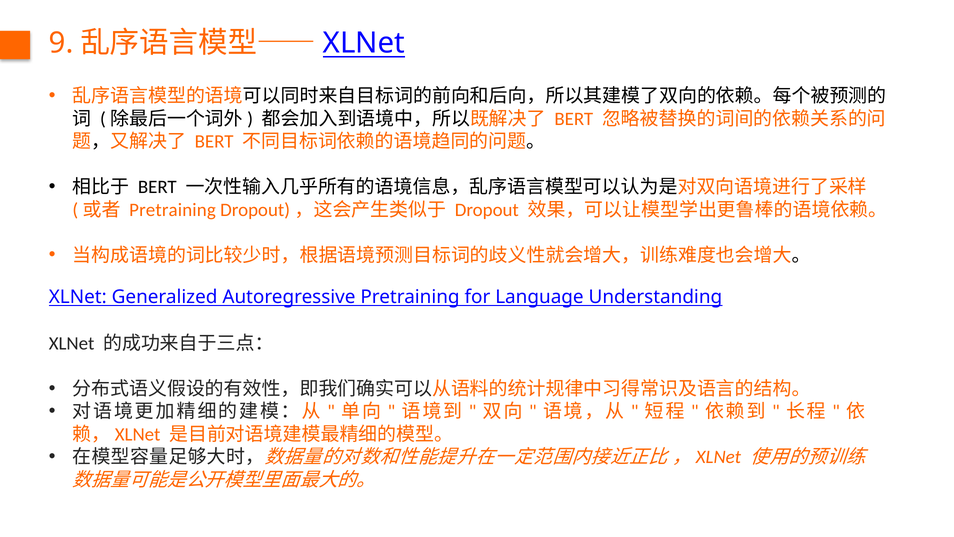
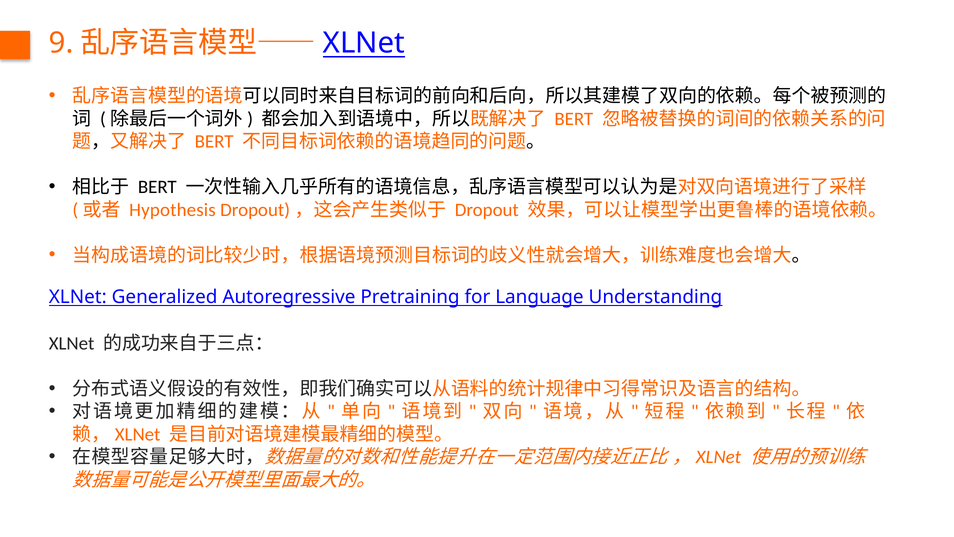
Pretraining at (173, 210): Pretraining -> Hypothesis
